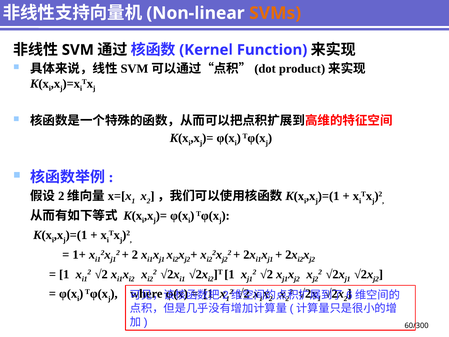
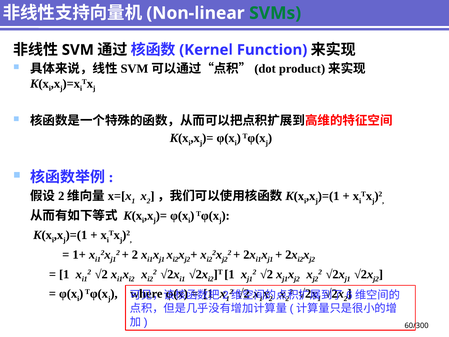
SVMs colour: orange -> green
